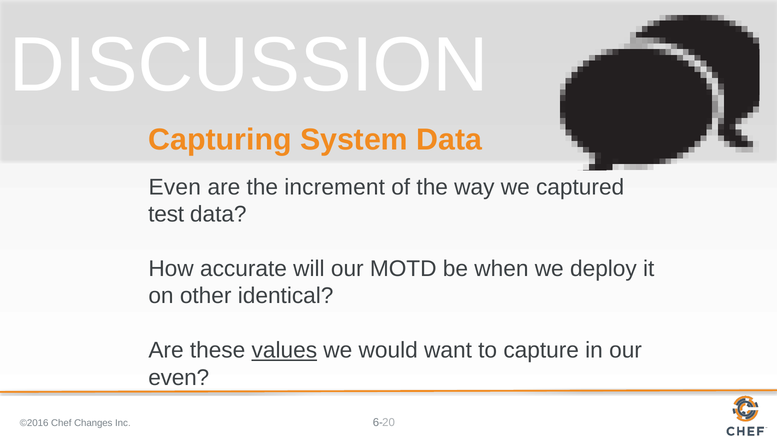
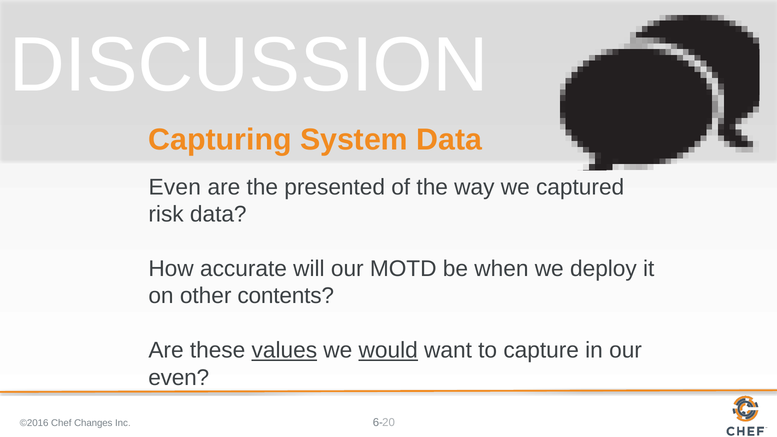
increment: increment -> presented
test: test -> risk
identical: identical -> contents
would underline: none -> present
